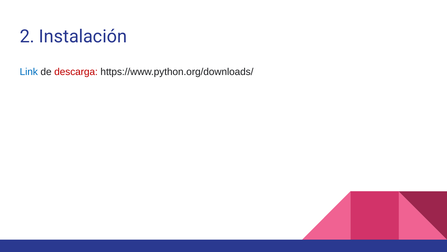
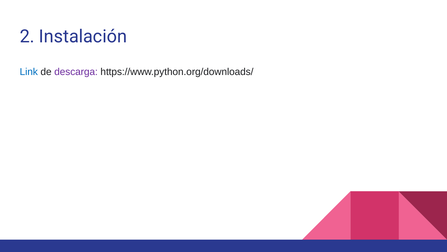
descarga colour: red -> purple
